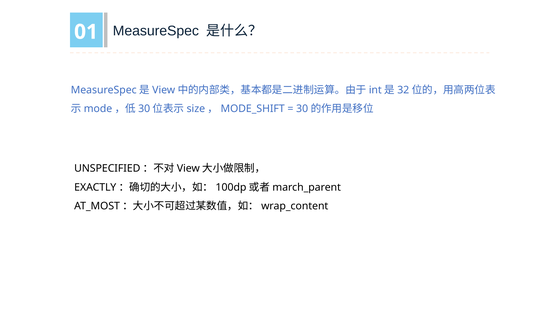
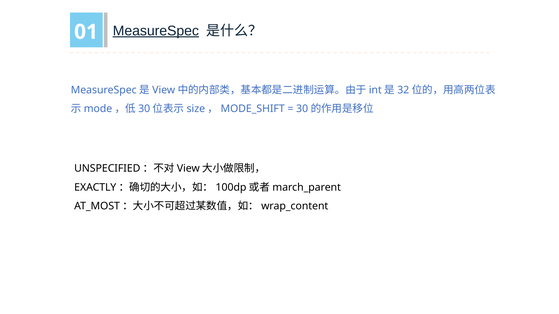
MeasureSpec underline: none -> present
